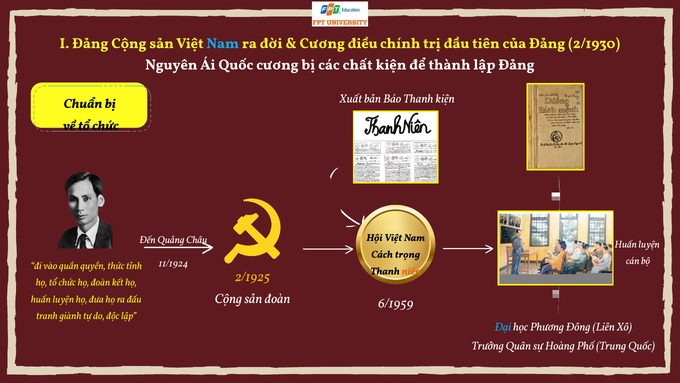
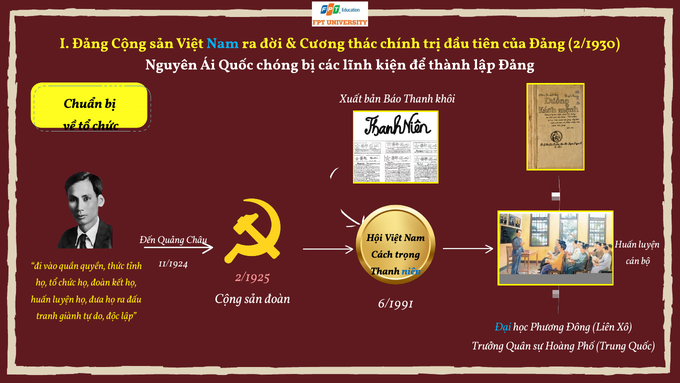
điều: điều -> thác
Quốc cương: cương -> chóng
chất: chất -> lĩnh
Thanh kiện: kiện -> khôi
niên colour: orange -> blue
2/1925 colour: yellow -> pink
6/1959: 6/1959 -> 6/1991
